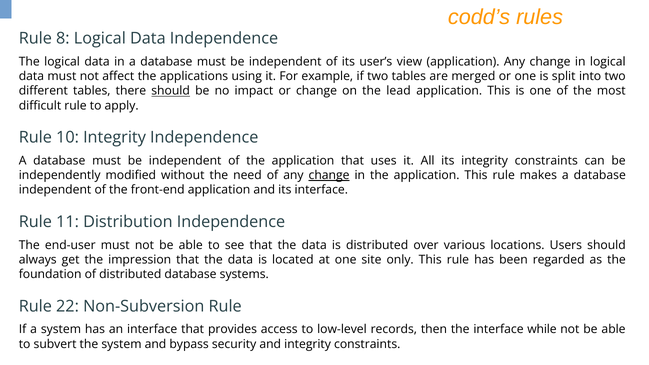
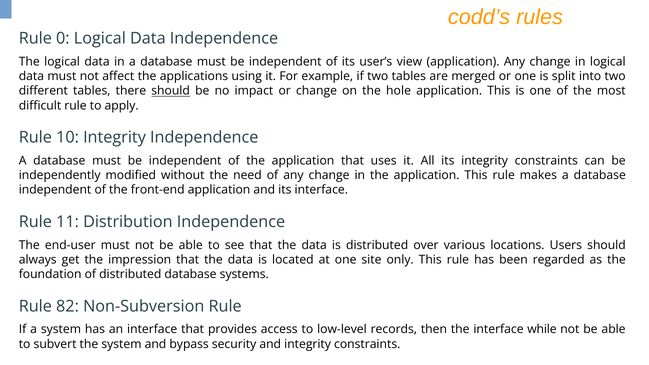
8: 8 -> 0
lead: lead -> hole
change at (329, 175) underline: present -> none
22: 22 -> 82
